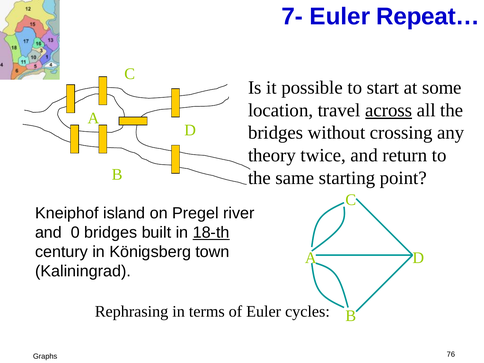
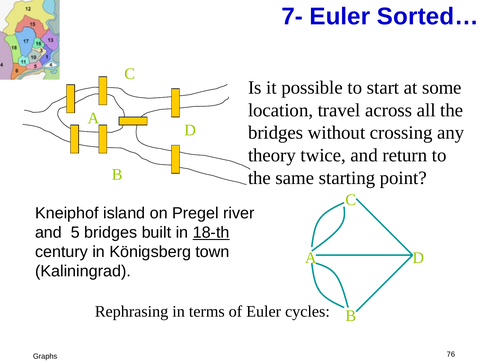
Repeat…: Repeat… -> Sorted…
across underline: present -> none
0: 0 -> 5
